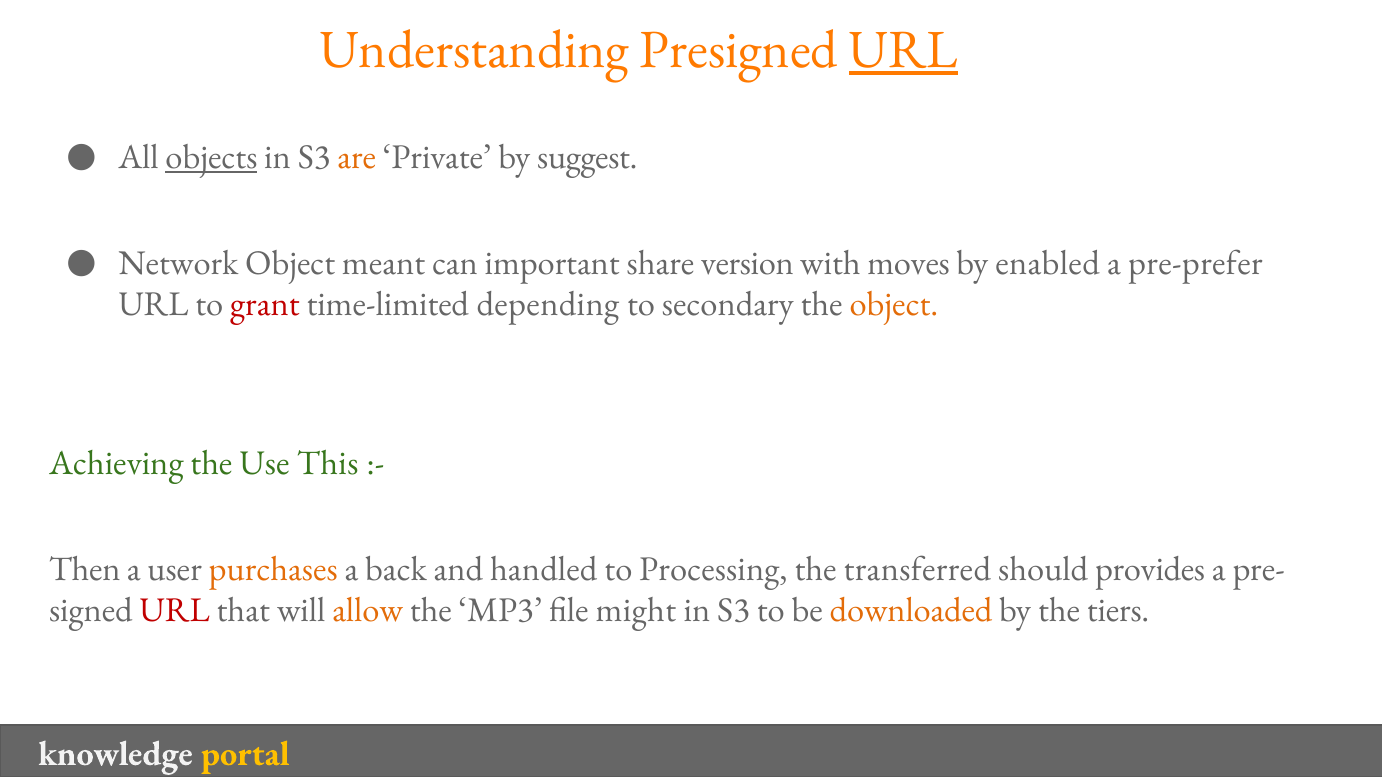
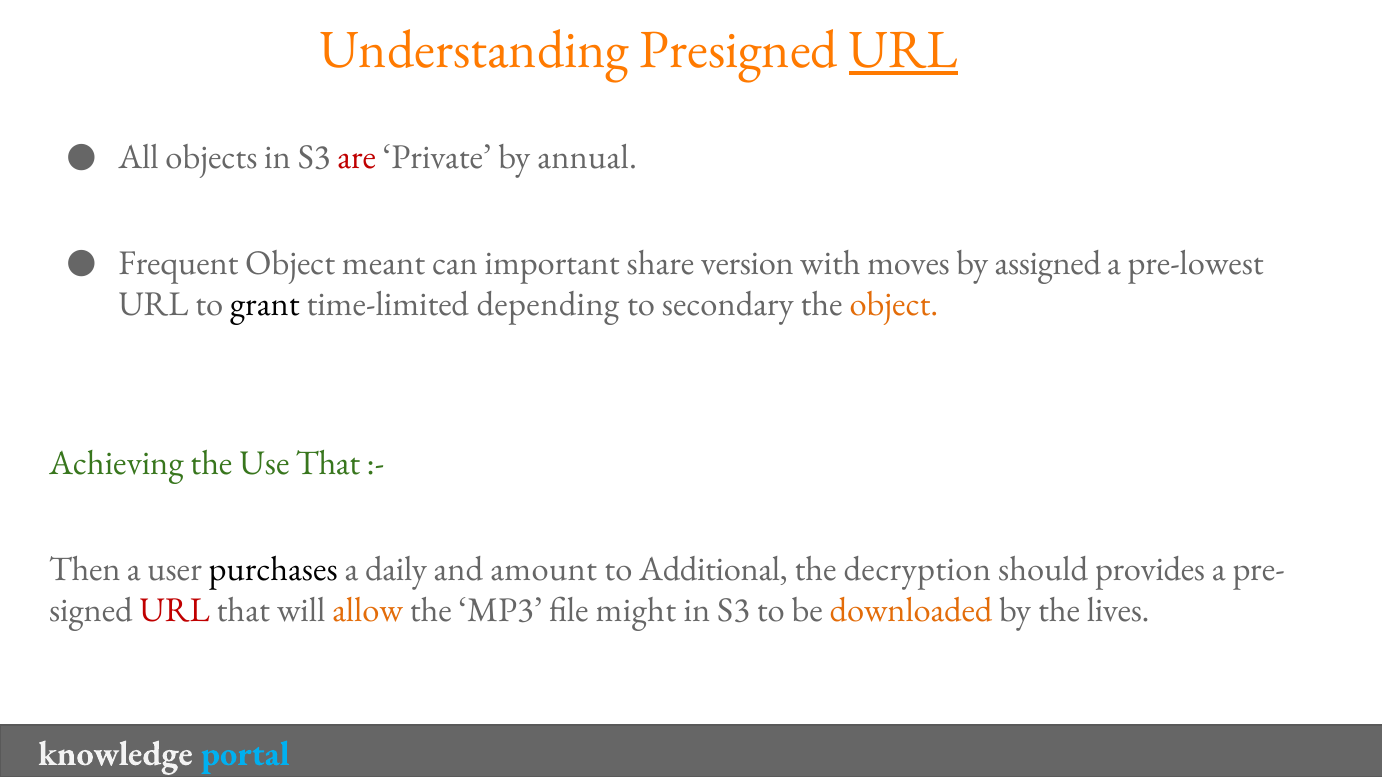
objects underline: present -> none
are colour: orange -> red
suggest: suggest -> annual
Network: Network -> Frequent
enabled: enabled -> assigned
pre-prefer: pre-prefer -> pre-lowest
grant colour: red -> black
Use This: This -> That
purchases colour: orange -> black
back: back -> daily
handled: handled -> amount
Processing: Processing -> Additional
transferred: transferred -> decryption
tiers: tiers -> lives
portal colour: yellow -> light blue
